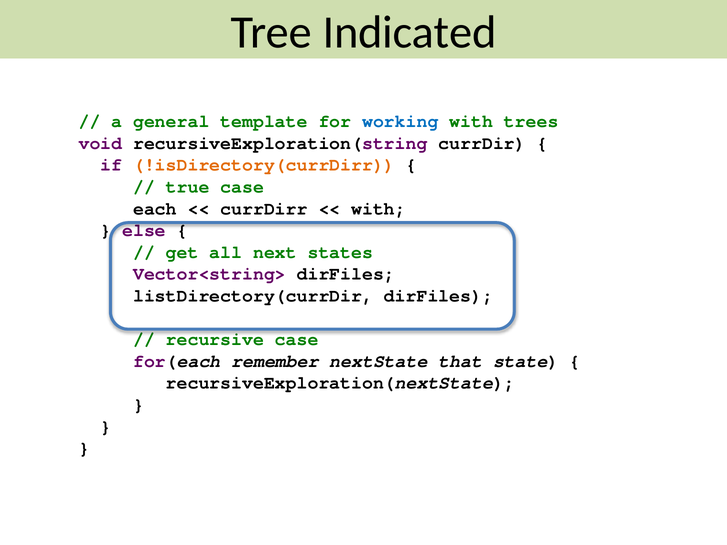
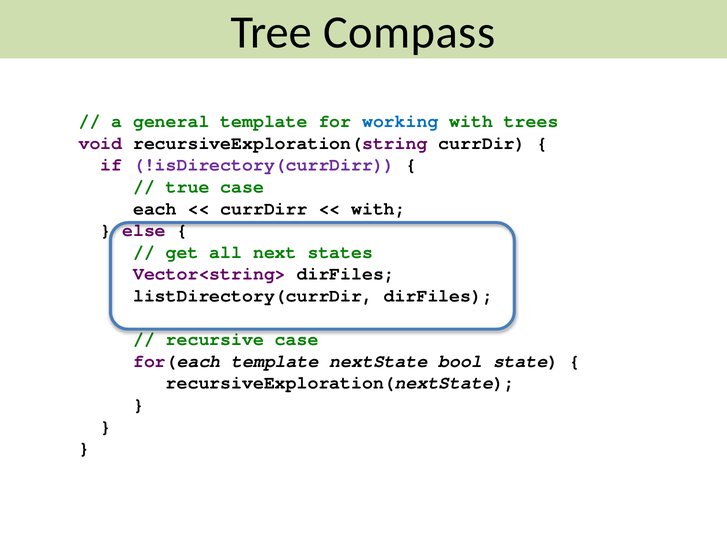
Indicated: Indicated -> Compass
!isDirectory(currDirr colour: orange -> purple
for(each remember: remember -> template
that: that -> bool
